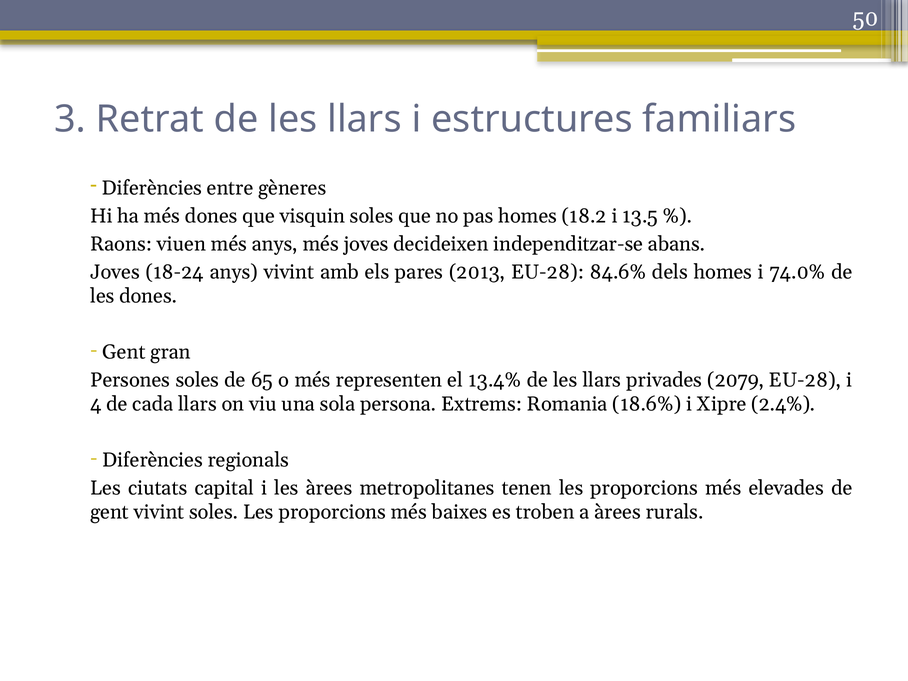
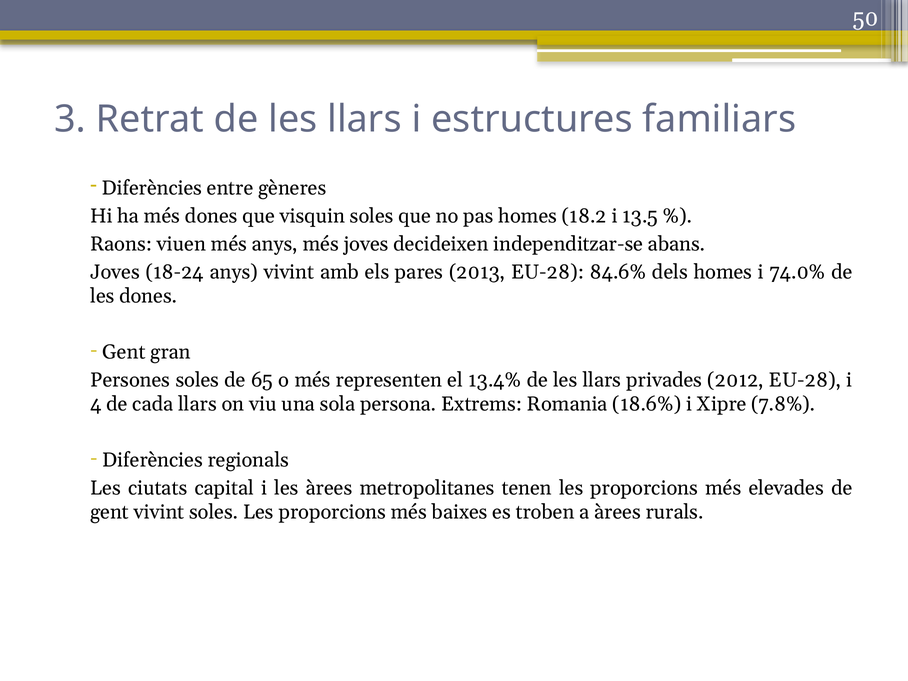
2079: 2079 -> 2012
2.4%: 2.4% -> 7.8%
